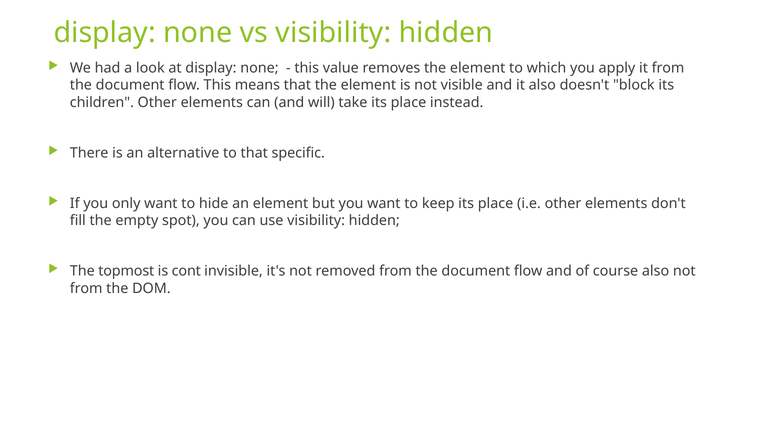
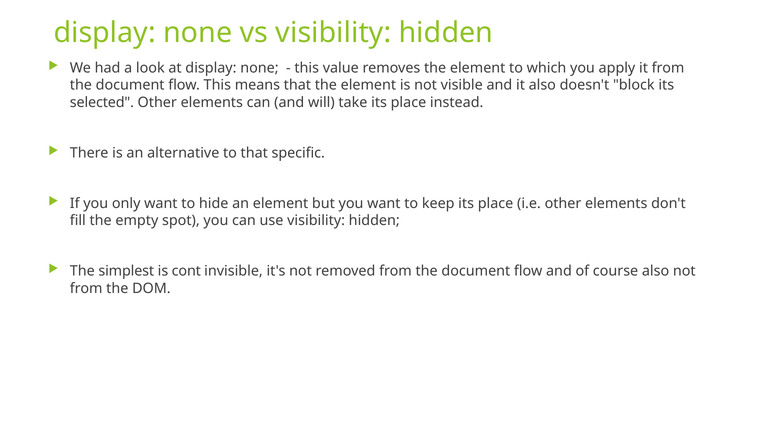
children: children -> selected
topmost: topmost -> simplest
